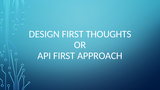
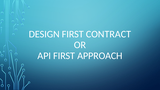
THOUGHTS: THOUGHTS -> CONTRACT
